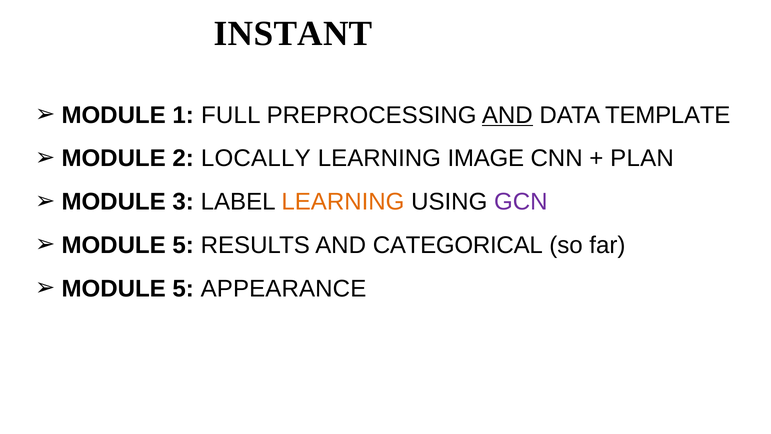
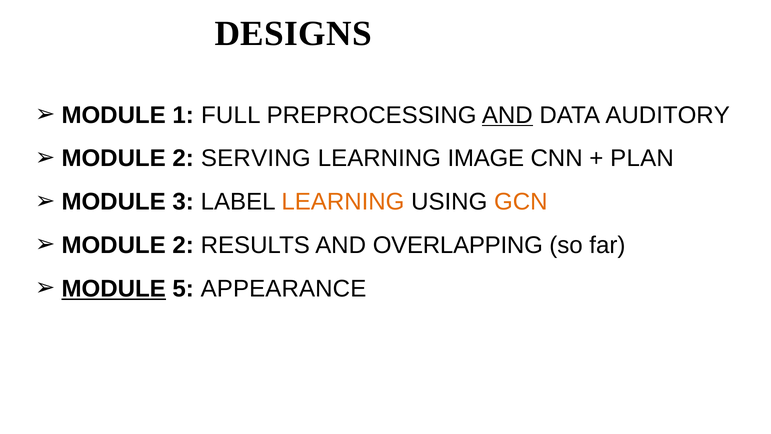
INSTANT: INSTANT -> DESIGNS
TEMPLATE: TEMPLATE -> AUDITORY
LOCALLY: LOCALLY -> SERVING
GCN colour: purple -> orange
5 at (183, 245): 5 -> 2
CATEGORICAL: CATEGORICAL -> OVERLAPPING
MODULE at (114, 289) underline: none -> present
